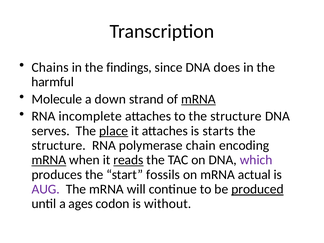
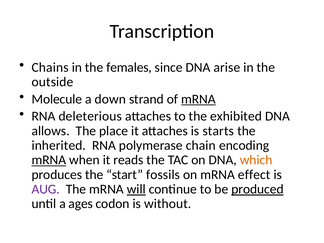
findings: findings -> females
does: does -> arise
harmful: harmful -> outside
incomplete: incomplete -> deleterious
to the structure: structure -> exhibited
serves: serves -> allows
place underline: present -> none
structure at (59, 145): structure -> inherited
reads underline: present -> none
which colour: purple -> orange
actual: actual -> effect
will underline: none -> present
